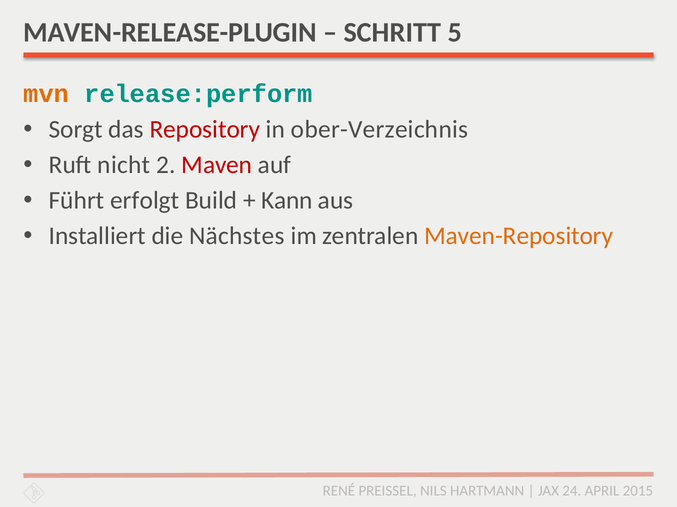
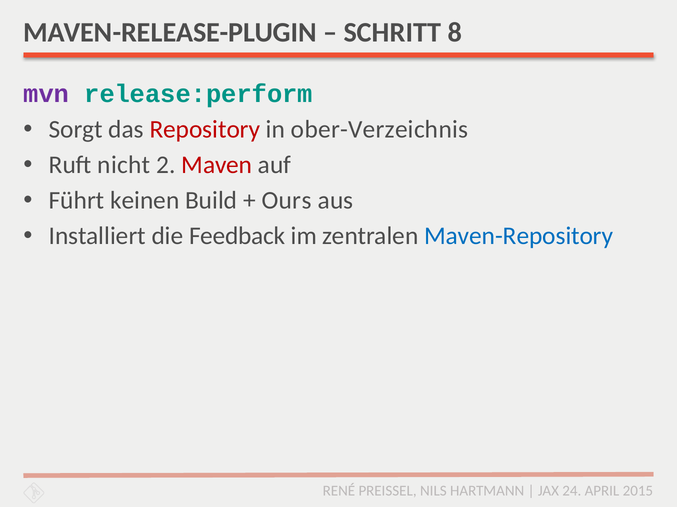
5: 5 -> 8
mvn colour: orange -> purple
erfolgt: erfolgt -> keinen
Kann: Kann -> Ours
Nächstes: Nächstes -> Feedback
Maven-Repository colour: orange -> blue
